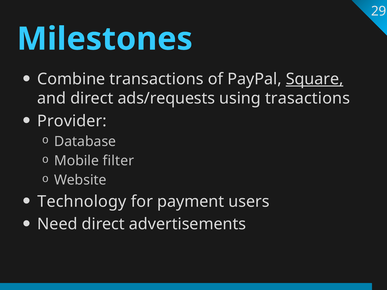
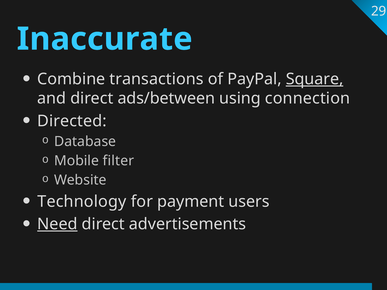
Milestones: Milestones -> Inaccurate
ads/requests: ads/requests -> ads/between
trasactions: trasactions -> connection
Provider: Provider -> Directed
Need underline: none -> present
